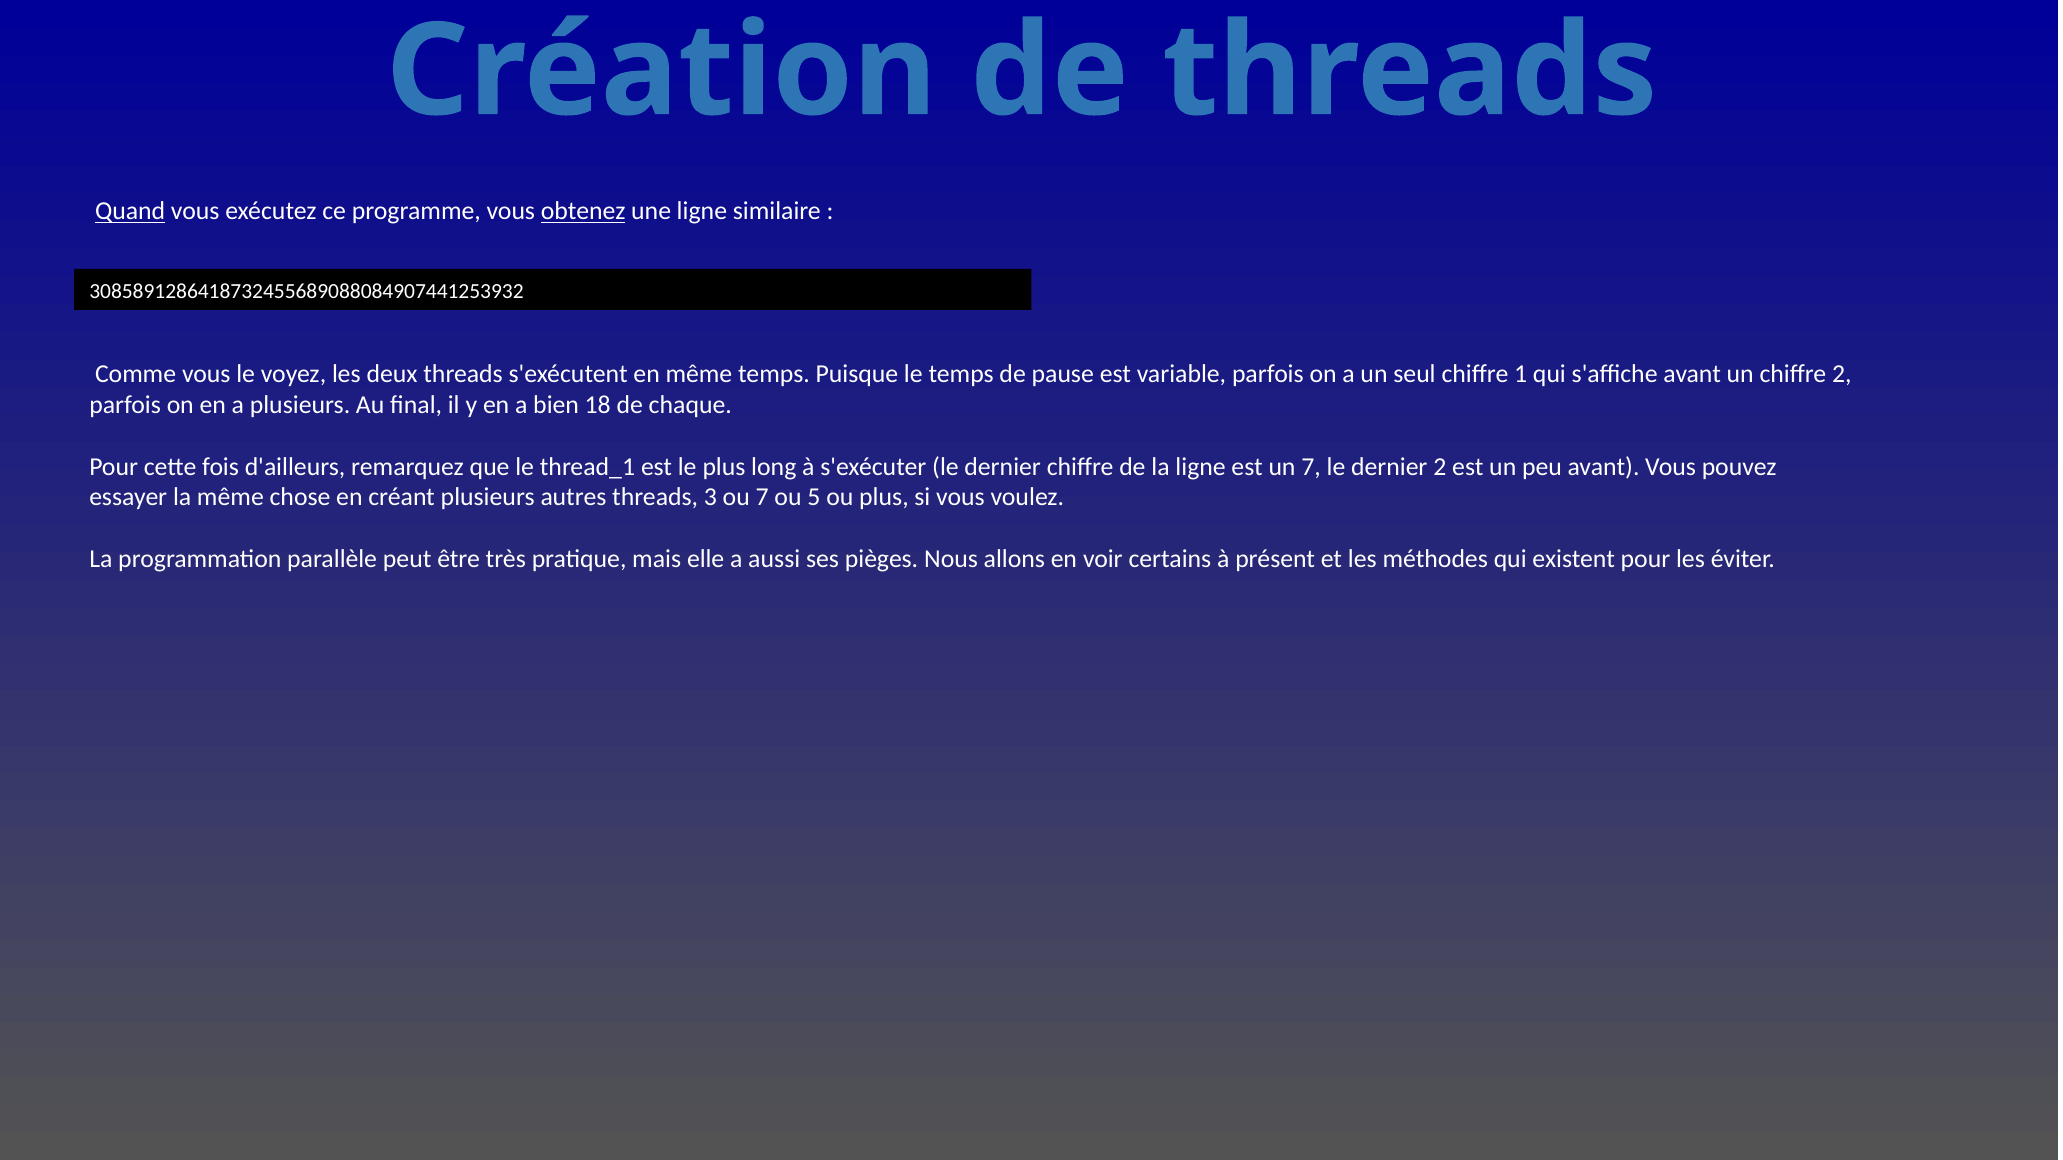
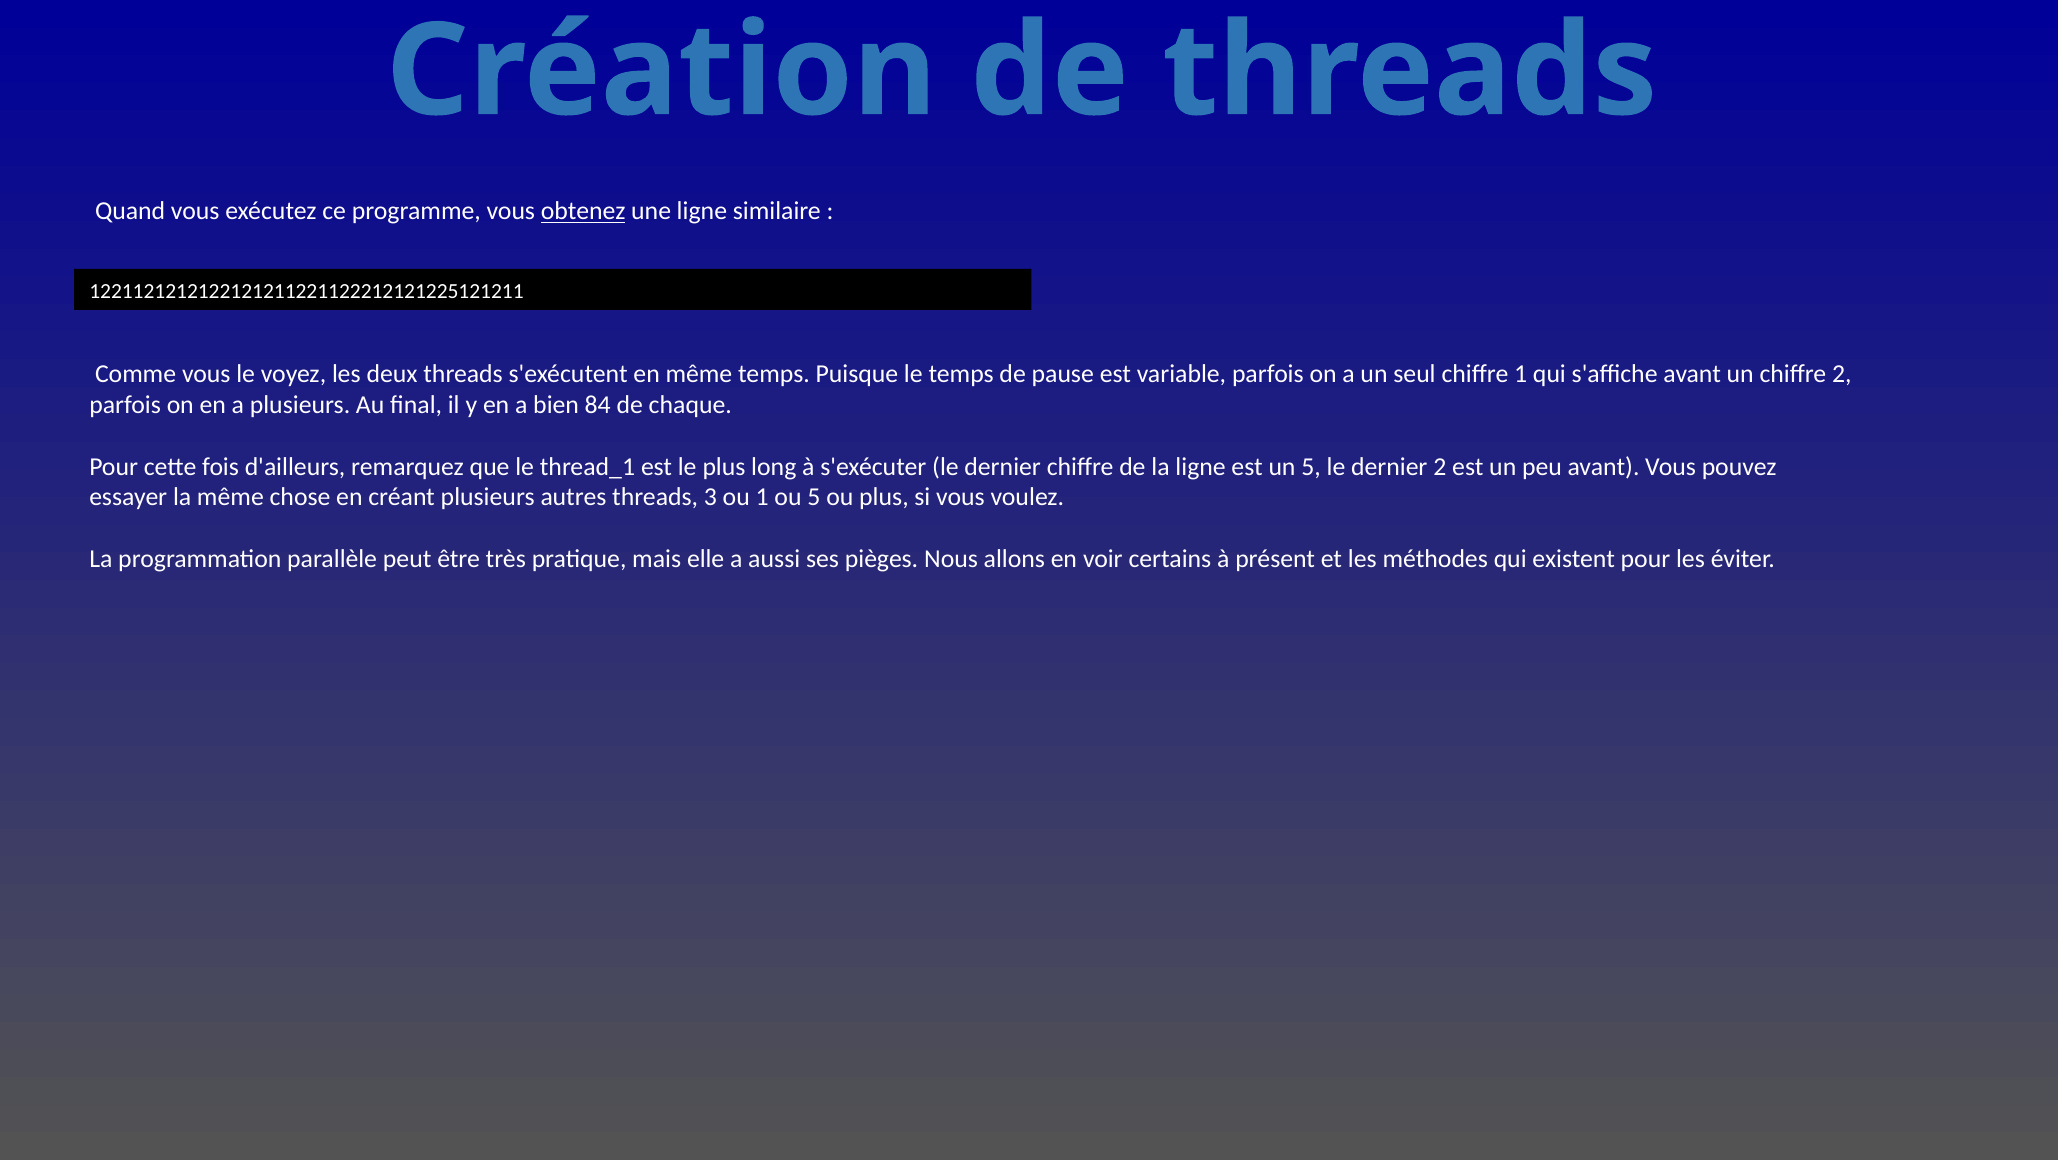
Quand underline: present -> none
3085891286418732455689088084907441253932: 3085891286418732455689088084907441253932 -> 1221121212122121211221122212121225121211
18: 18 -> 84
un 7: 7 -> 5
ou 7: 7 -> 1
